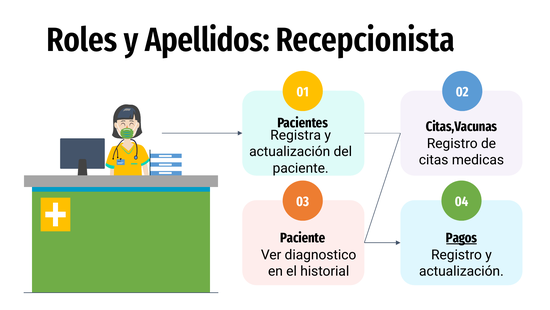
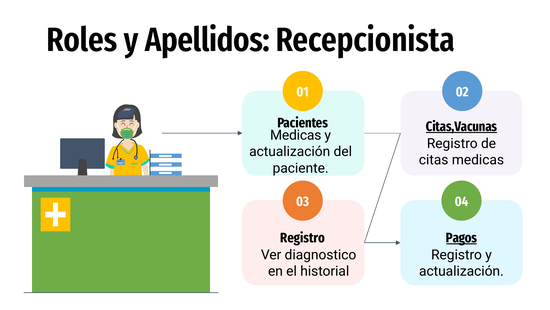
Citas,Vacunas underline: none -> present
Registra at (296, 135): Registra -> Medicas
Paciente at (303, 237): Paciente -> Registro
